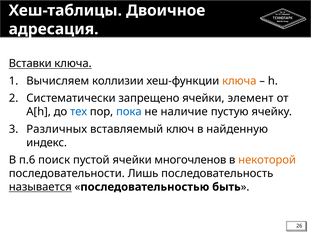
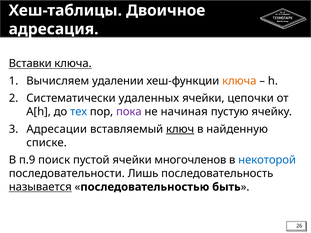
коллизии: коллизии -> удалении
запрещено: запрещено -> удаленных
элемент: элемент -> цепочки
пока colour: blue -> purple
наличие: наличие -> начиная
Различных: Различных -> Адресации
ключ underline: none -> present
индекс: индекс -> списке
п.6: п.6 -> п.9
некоторой colour: orange -> blue
